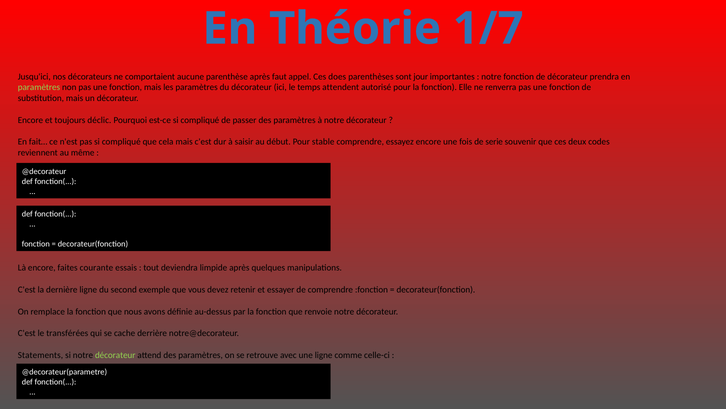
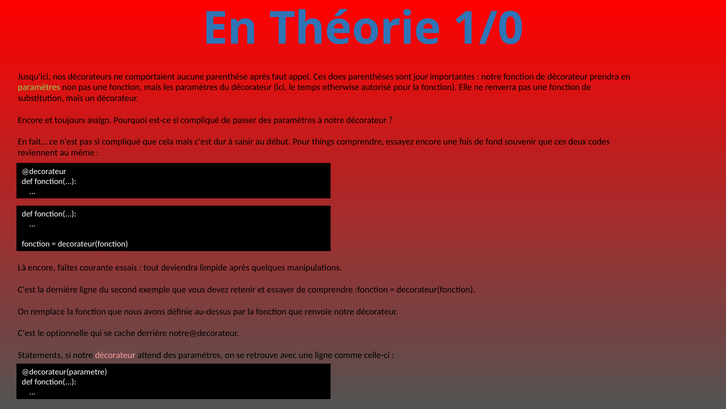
1/7: 1/7 -> 1/0
attendent: attendent -> otherwise
déclic: déclic -> assign
stable: stable -> things
serie: serie -> fond
transférées: transférées -> optionnelle
décorateur at (115, 355) colour: light green -> pink
